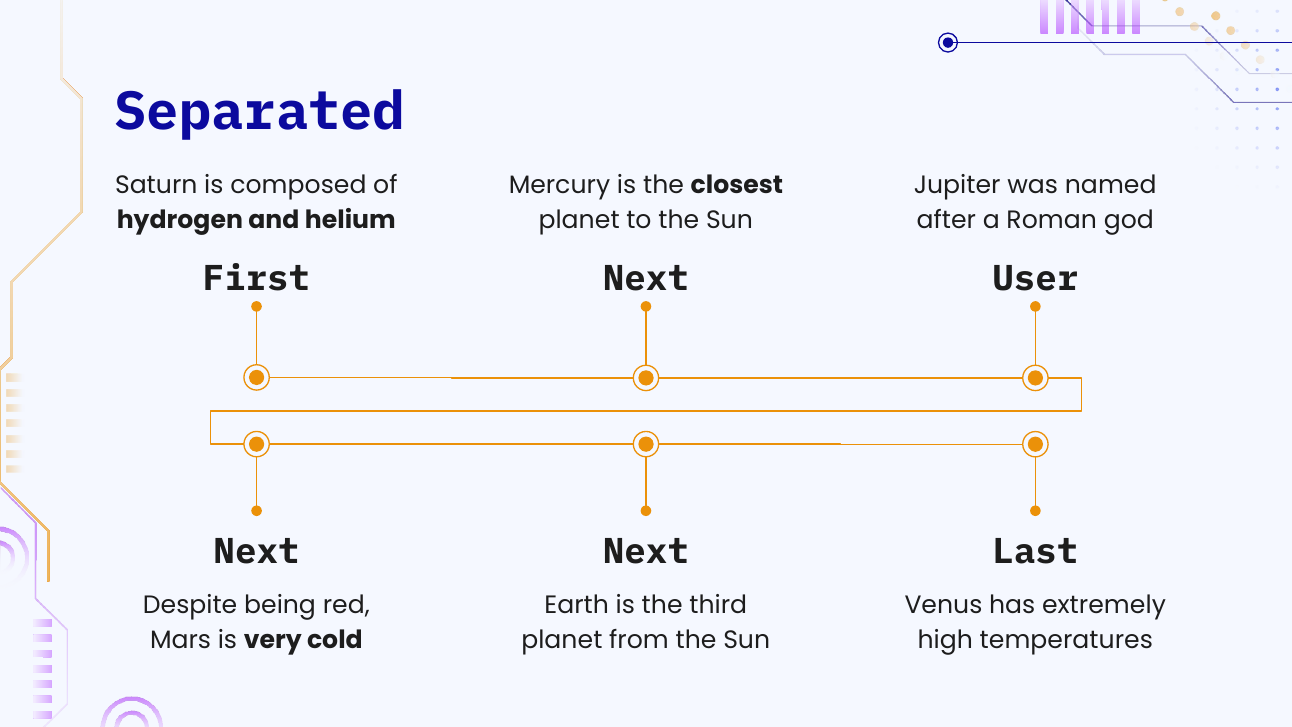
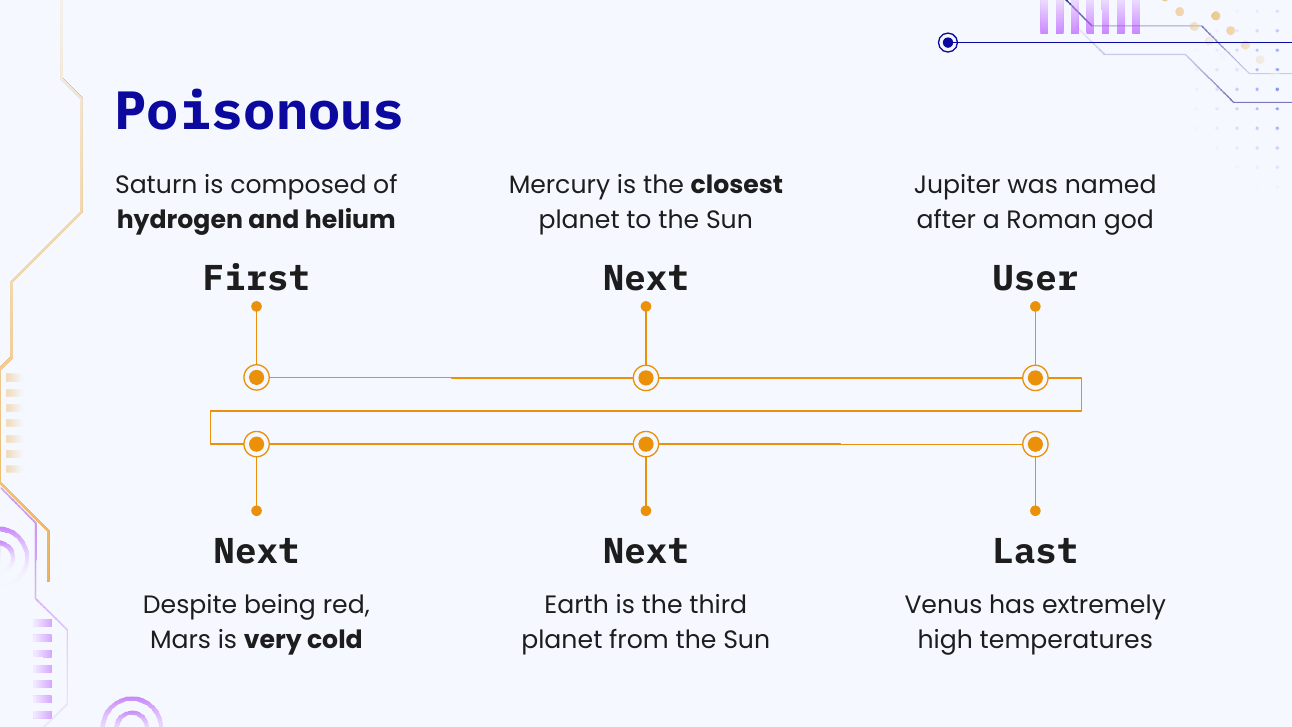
Separated: Separated -> Poisonous
